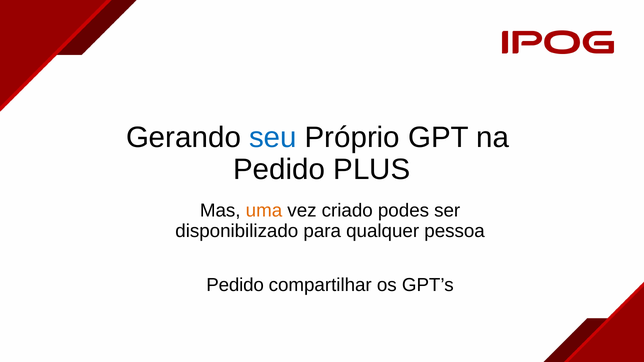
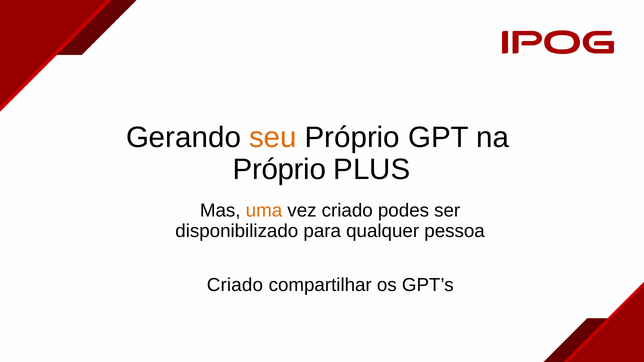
seu colour: blue -> orange
Pedido at (279, 170): Pedido -> Próprio
Pedido at (235, 285): Pedido -> Criado
